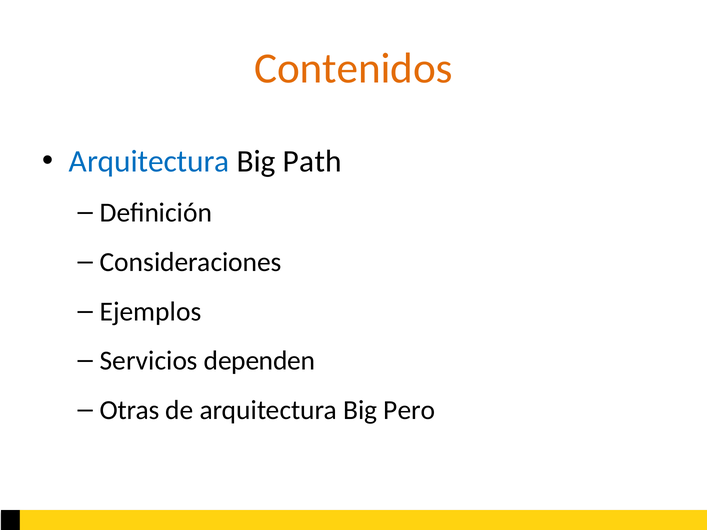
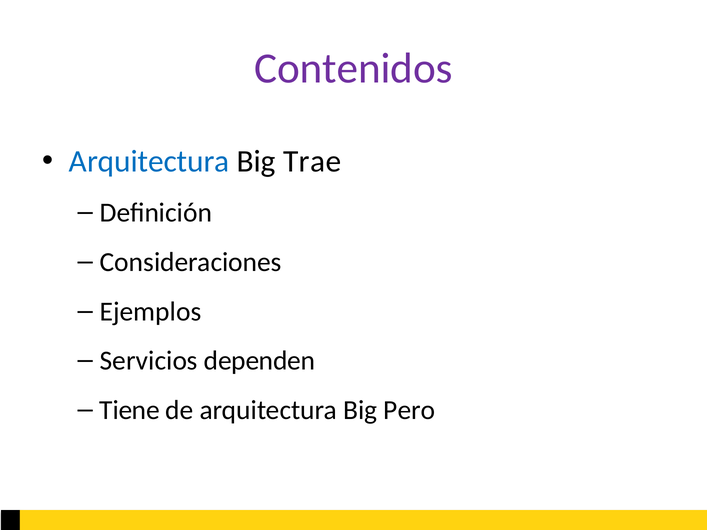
Contenidos colour: orange -> purple
Path: Path -> Trae
Otras: Otras -> Tiene
